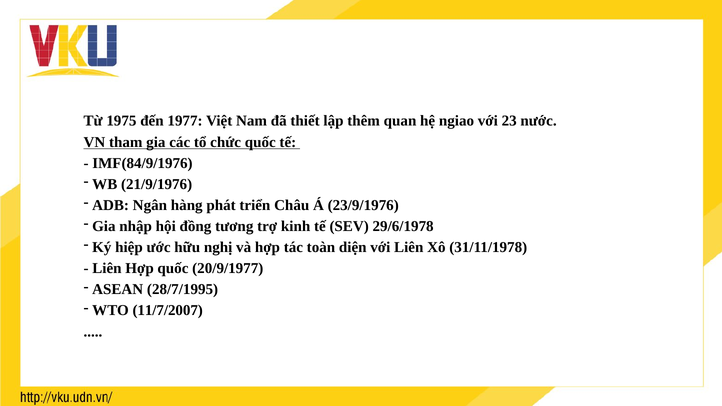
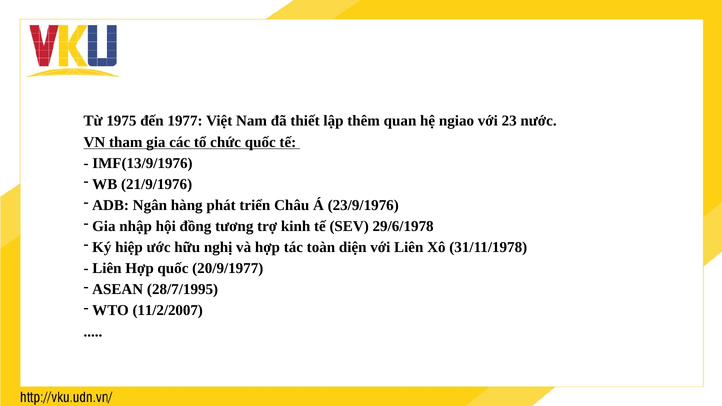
IMF(84/9/1976: IMF(84/9/1976 -> IMF(13/9/1976
11/7/2007: 11/7/2007 -> 11/2/2007
